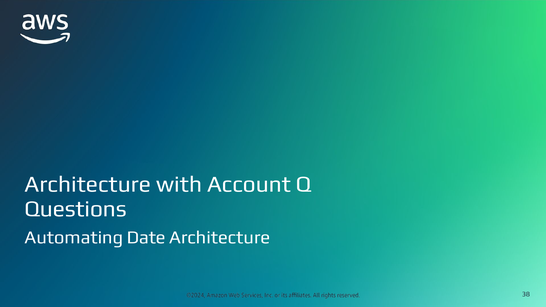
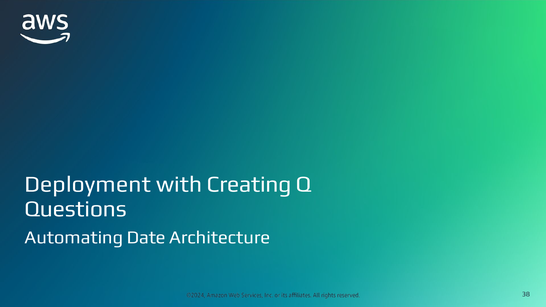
Architecture at (88, 185): Architecture -> Deployment
Account: Account -> Creating
